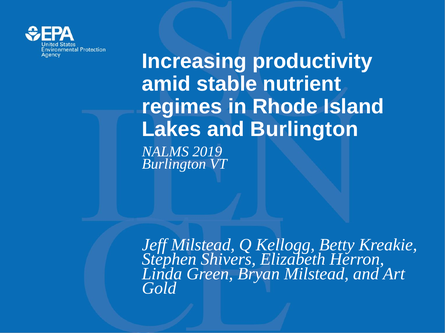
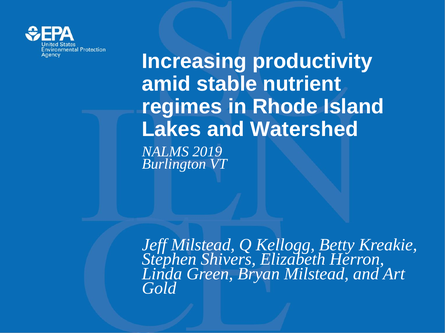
and Burlington: Burlington -> Watershed
